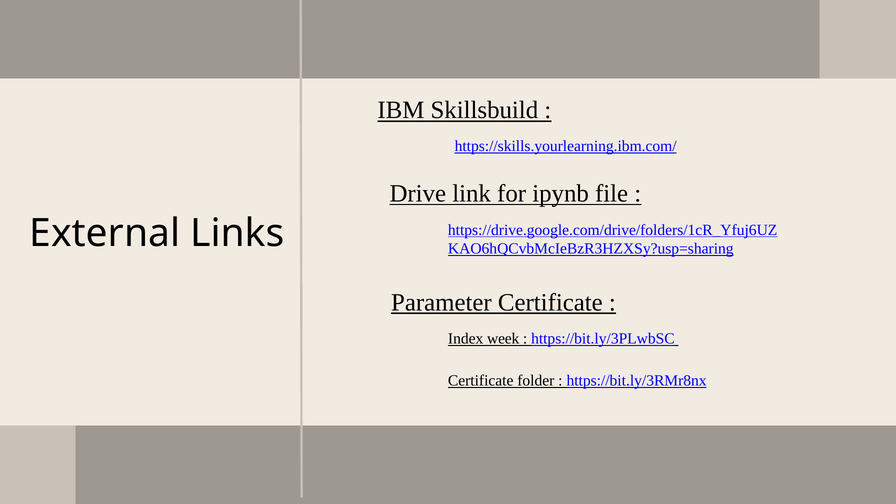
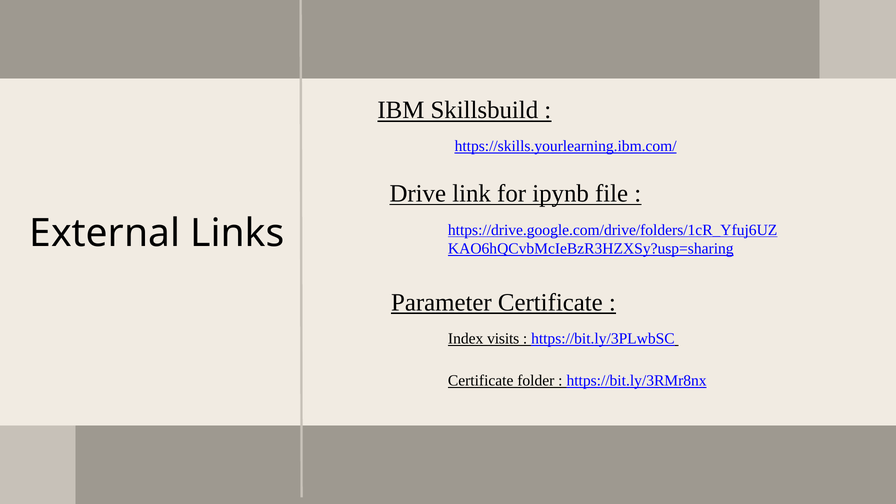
week: week -> visits
